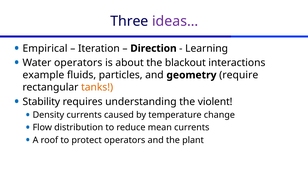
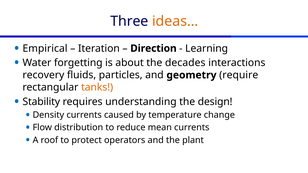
ideas… colour: purple -> orange
Water operators: operators -> forgetting
blackout: blackout -> decades
example: example -> recovery
violent: violent -> design
